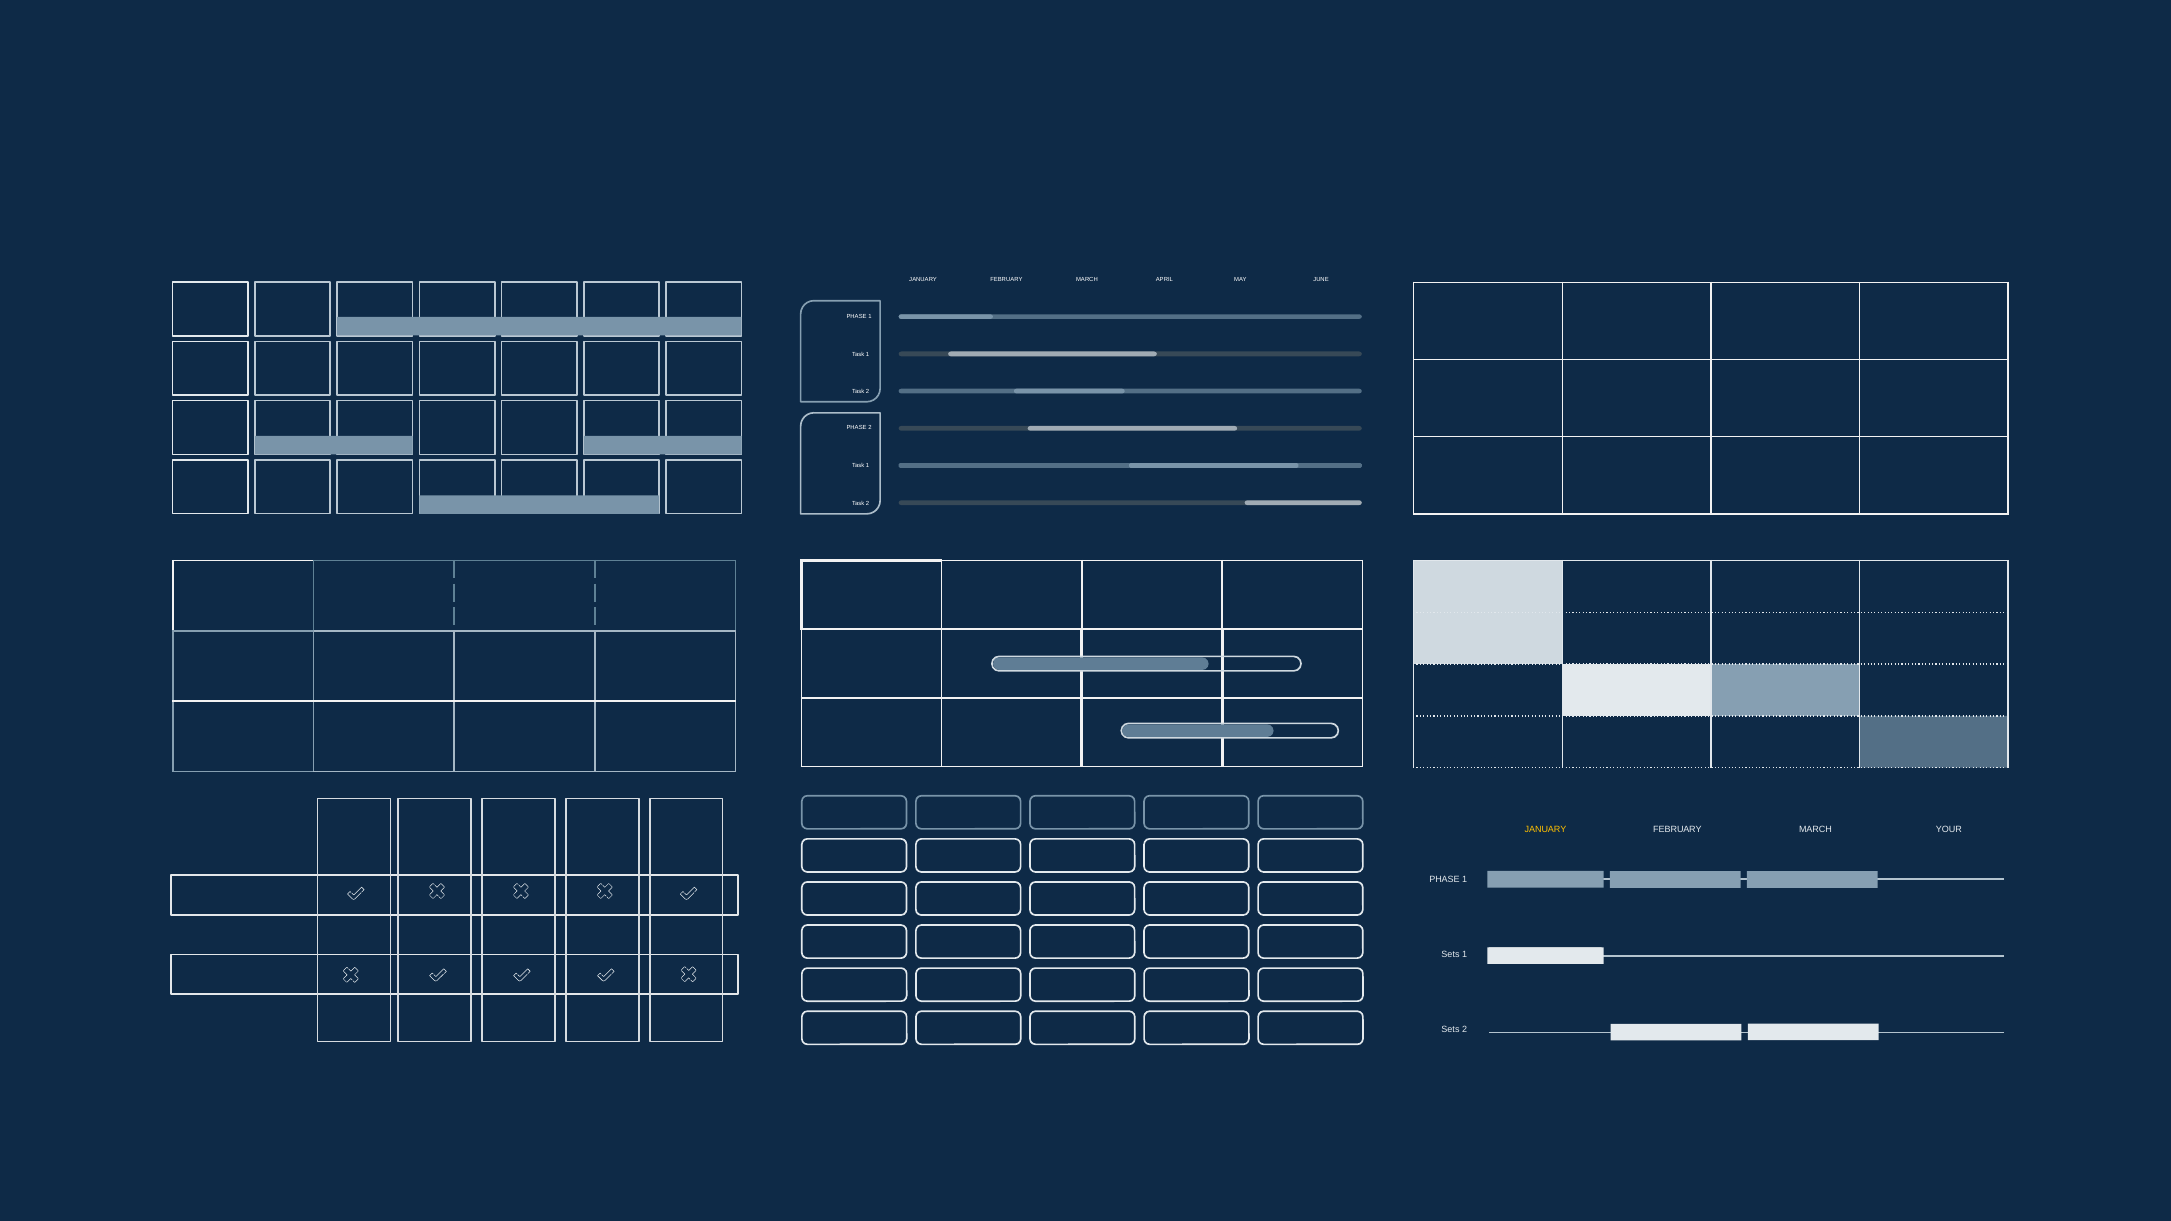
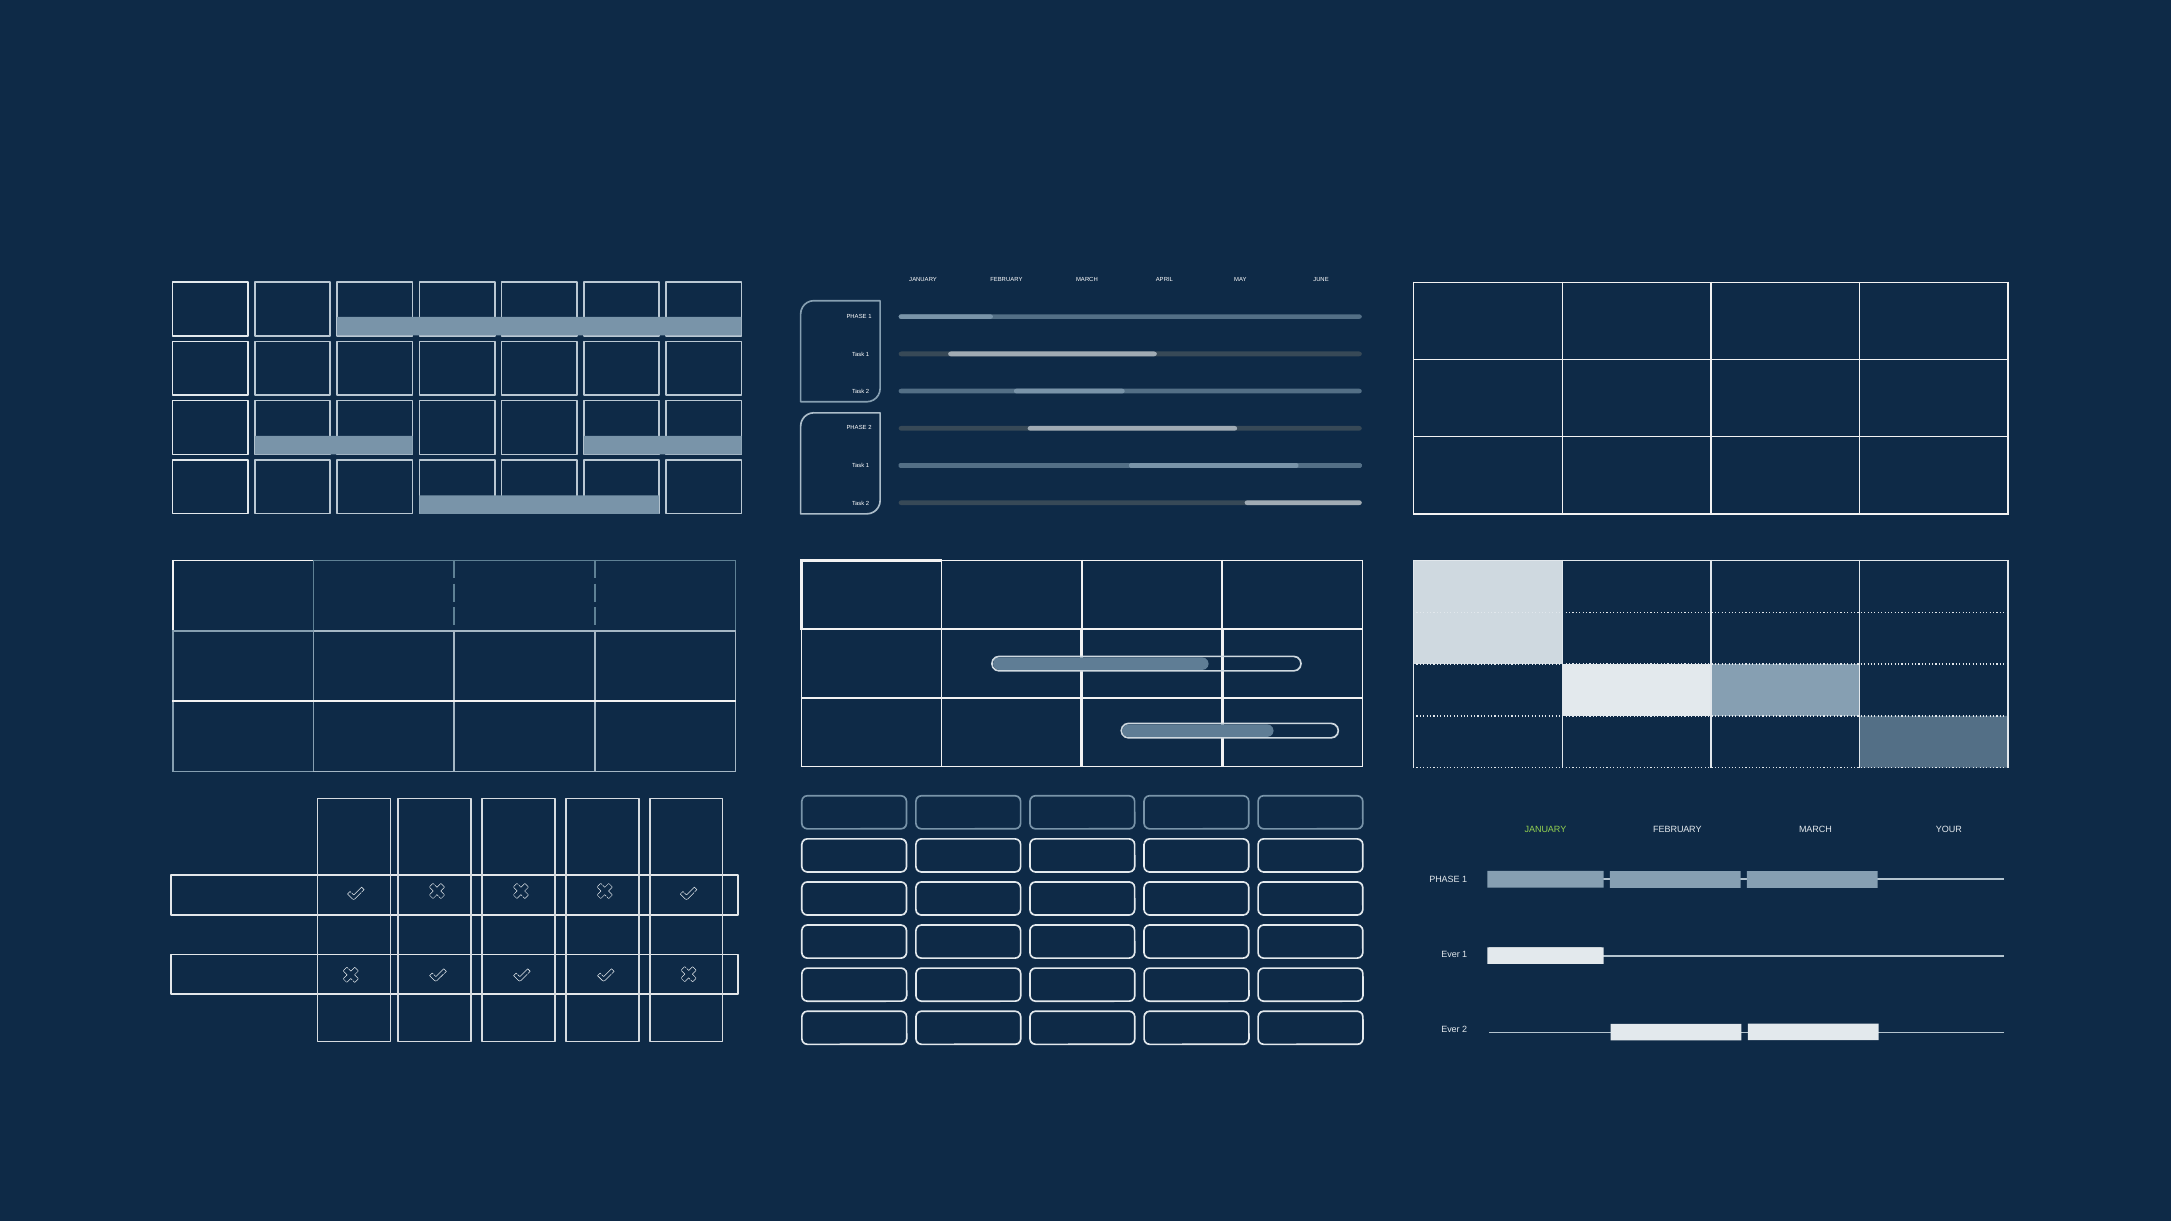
JANUARY at (1546, 830) colour: yellow -> light green
Sets at (1451, 955): Sets -> Ever
Sets at (1450, 1030): Sets -> Ever
